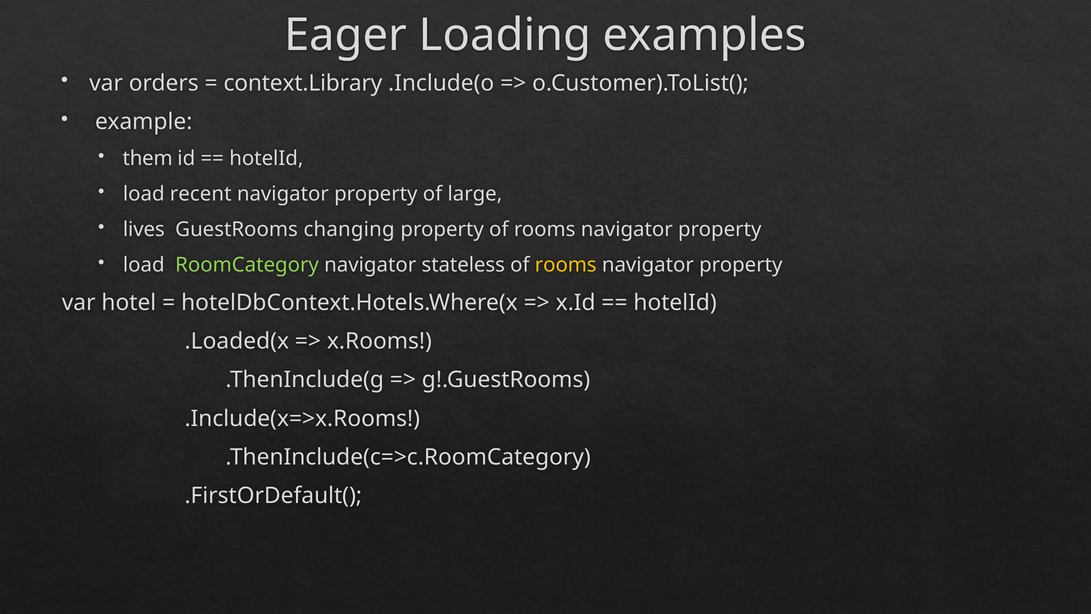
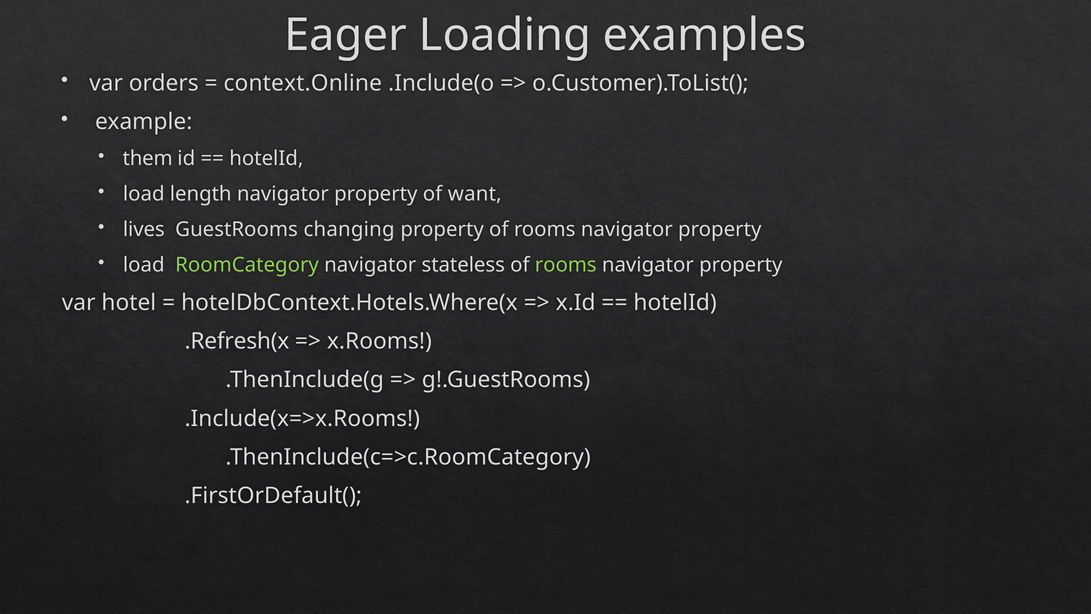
context.Library: context.Library -> context.Online
recent: recent -> length
large: large -> want
rooms at (566, 265) colour: yellow -> light green
.Loaded(x: .Loaded(x -> .Refresh(x
